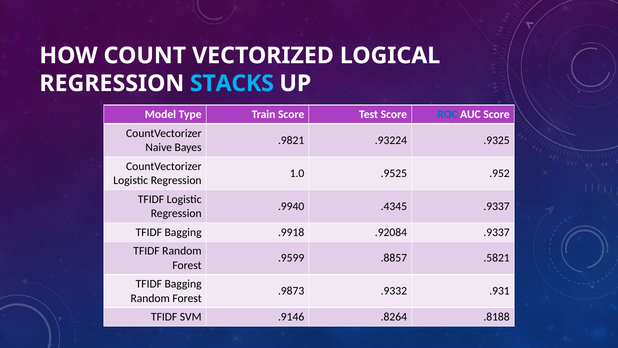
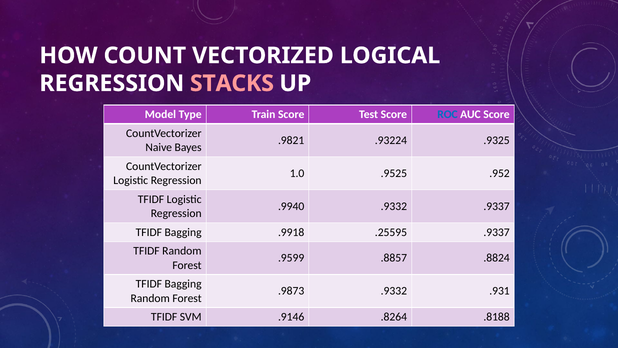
STACKS colour: light blue -> pink
.9940 .4345: .4345 -> .9332
.92084: .92084 -> .25595
.5821: .5821 -> .8824
